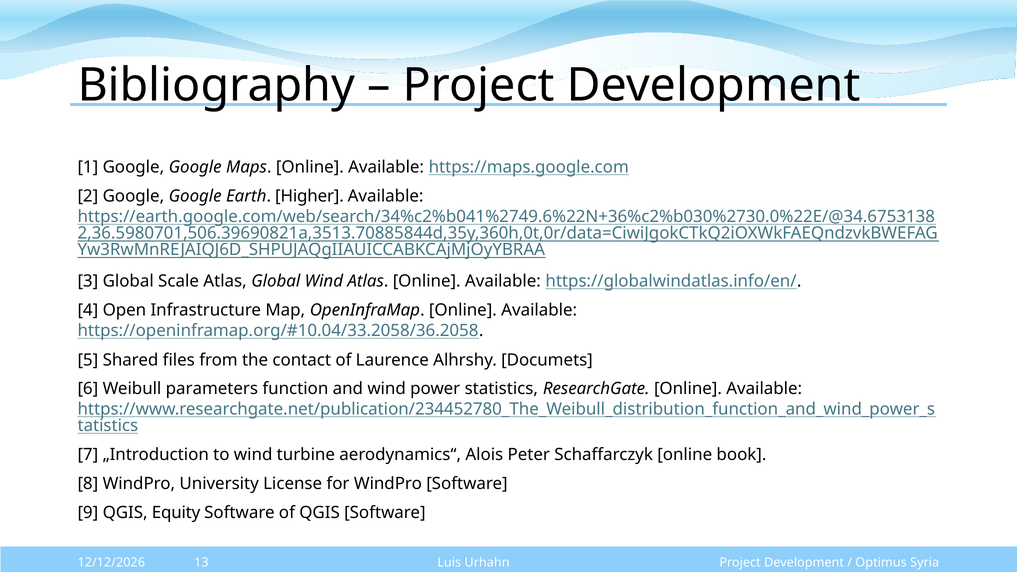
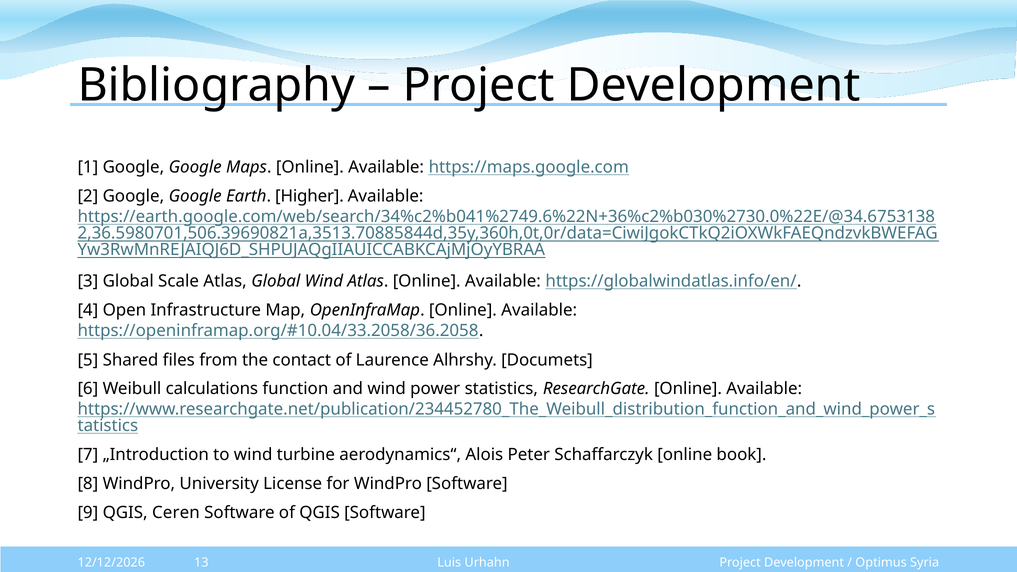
parameters: parameters -> calculations
Equity: Equity -> Ceren
